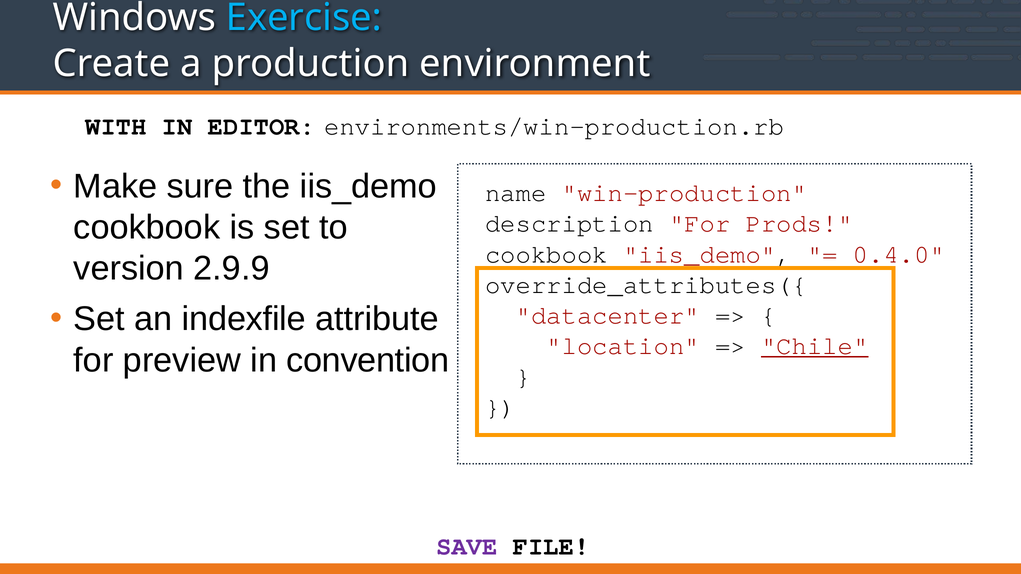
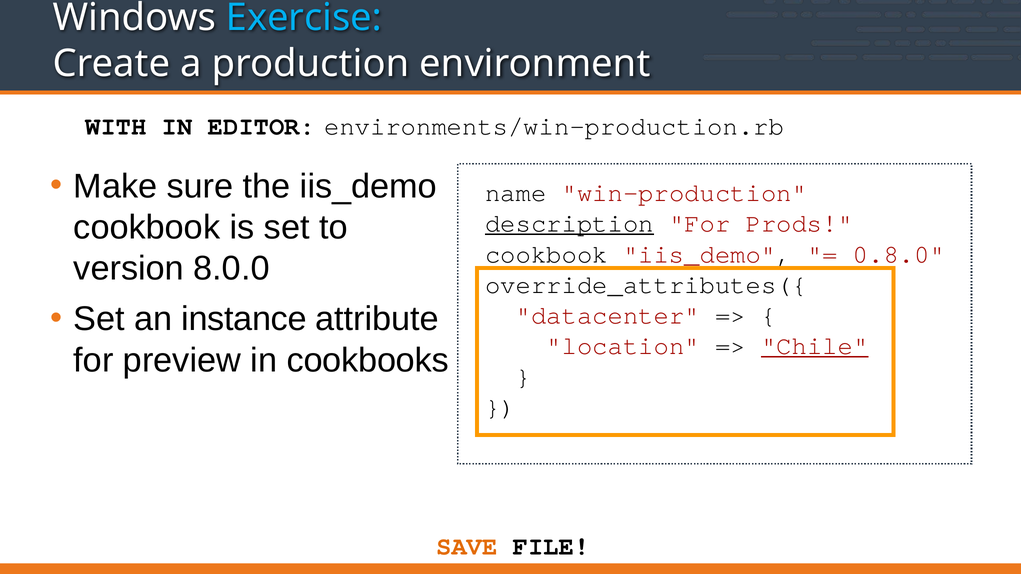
description underline: none -> present
0.4.0: 0.4.0 -> 0.8.0
2.9.9: 2.9.9 -> 8.0.0
indexfile: indexfile -> instance
convention: convention -> cookbooks
SAVE colour: purple -> orange
